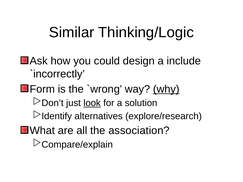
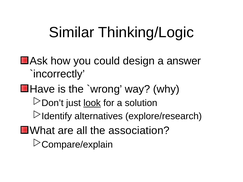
include: include -> answer
Form: Form -> Have
why underline: present -> none
